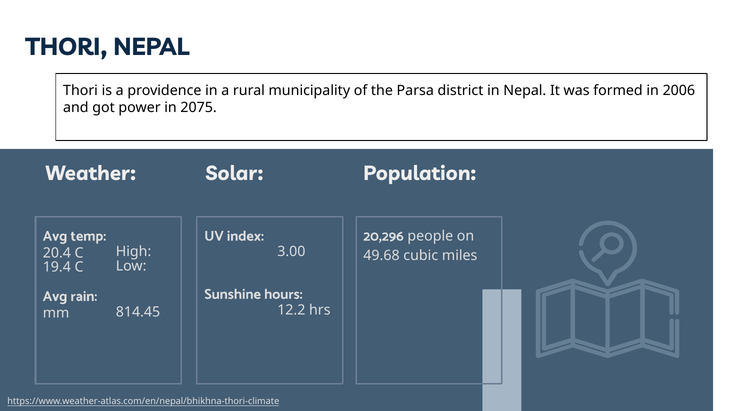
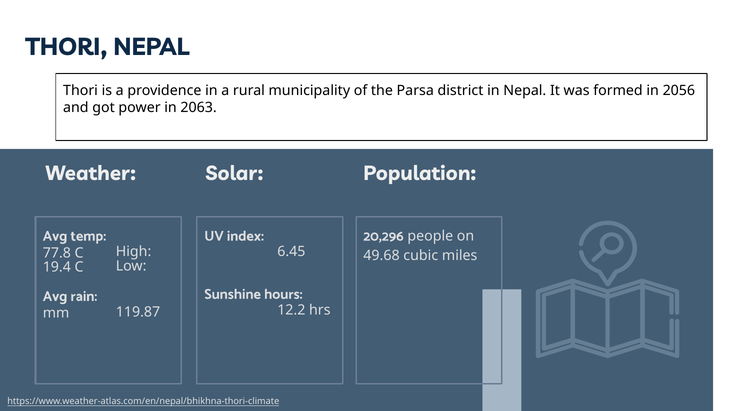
2006: 2006 -> 2056
2075: 2075 -> 2063
3.00: 3.00 -> 6.45
20.4: 20.4 -> 77.8
814.45: 814.45 -> 119.87
